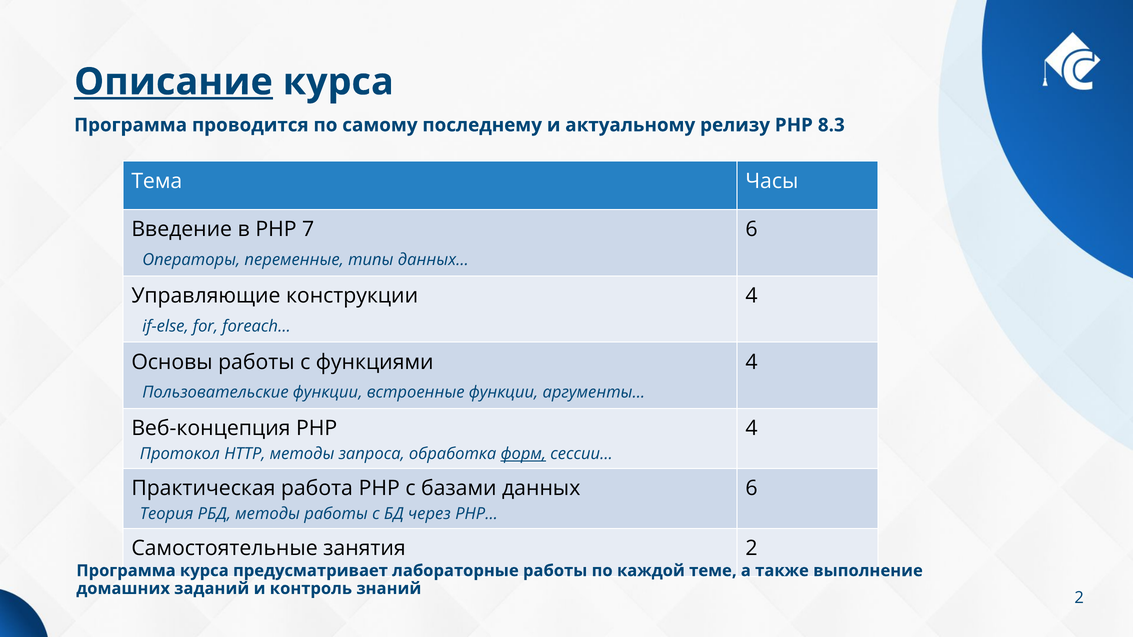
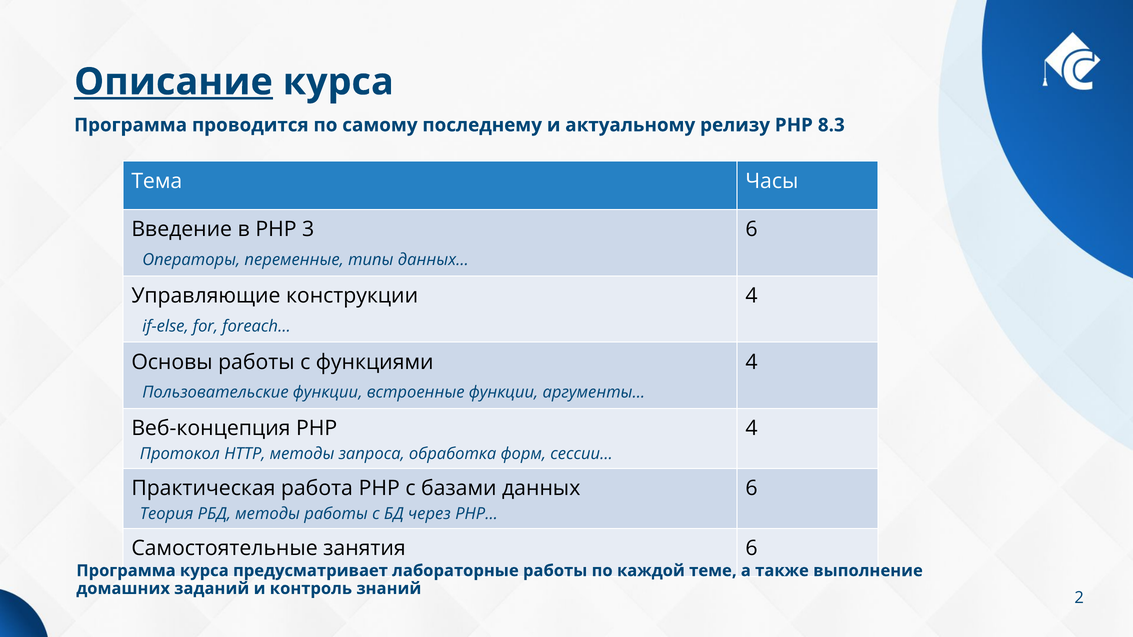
7: 7 -> 3
форм underline: present -> none
занятия 2: 2 -> 6
